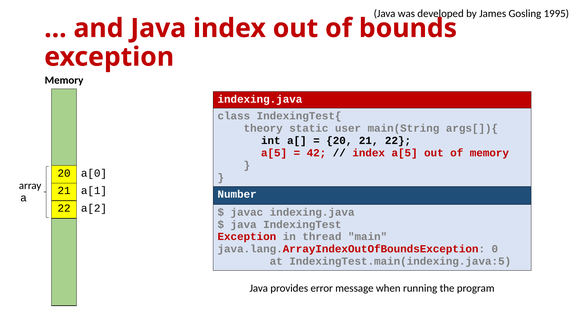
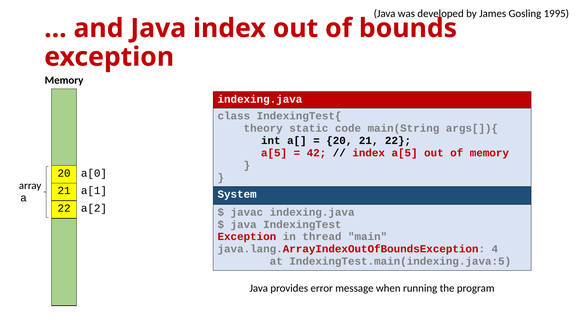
user: user -> code
Number: Number -> System
0: 0 -> 4
